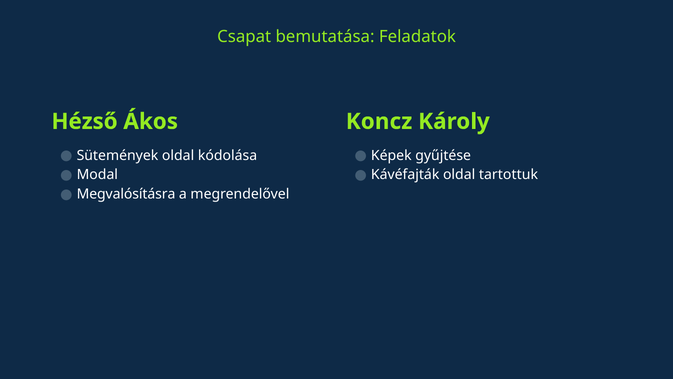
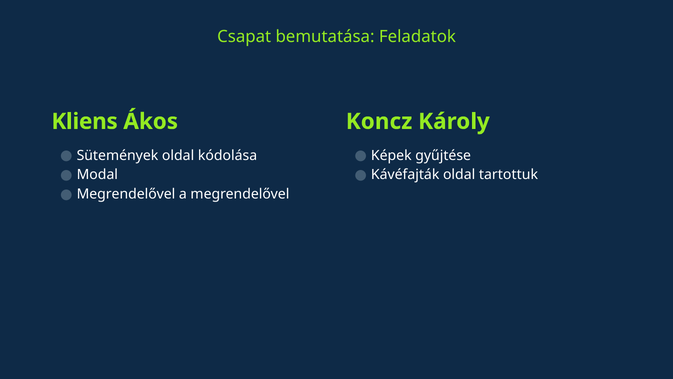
Hézső: Hézső -> Kliens
Megvalósításra at (126, 194): Megvalósításra -> Megrendelővel
